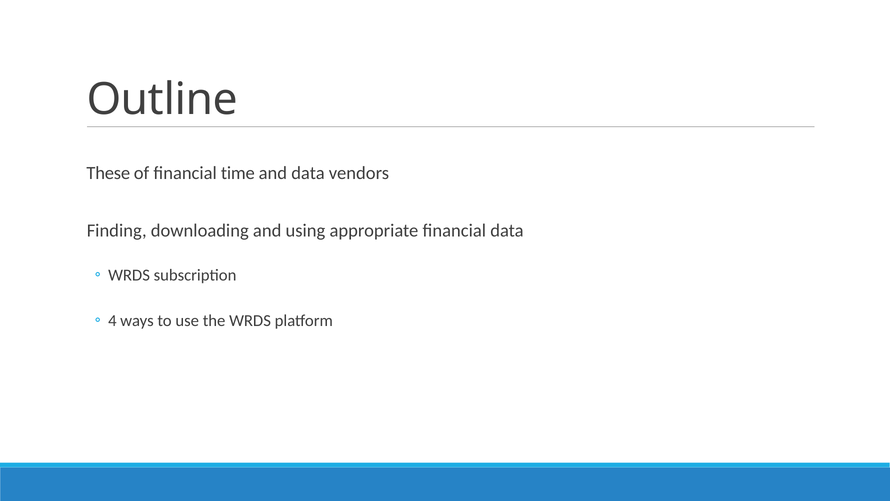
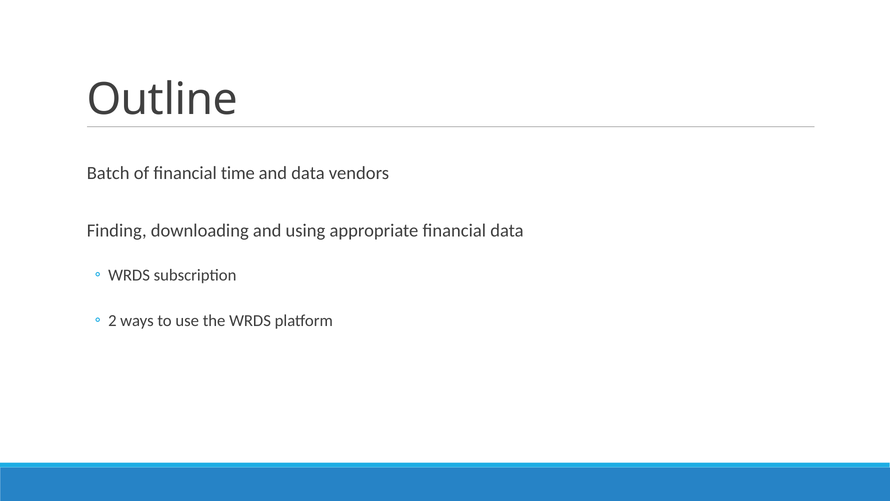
These: These -> Batch
4: 4 -> 2
